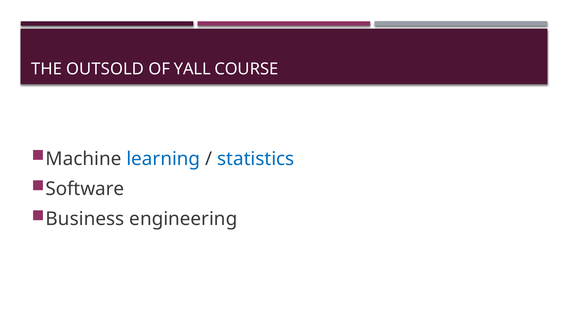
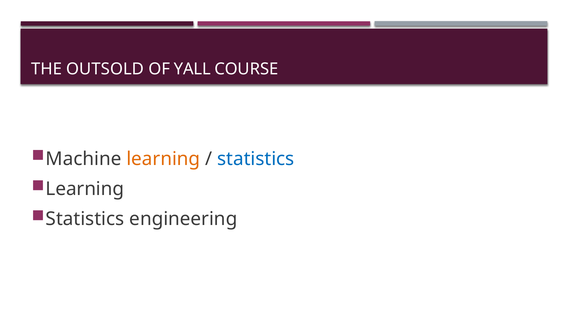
learning at (163, 158) colour: blue -> orange
Software at (85, 189): Software -> Learning
Business at (85, 219): Business -> Statistics
